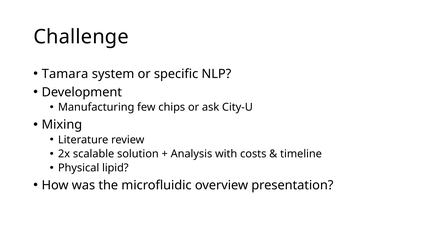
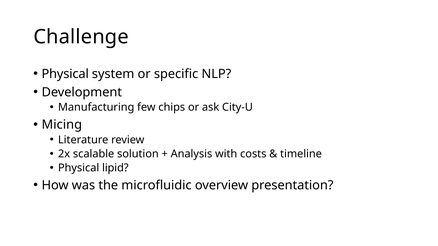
Tamara at (65, 74): Tamara -> Physical
Mixing: Mixing -> Micing
